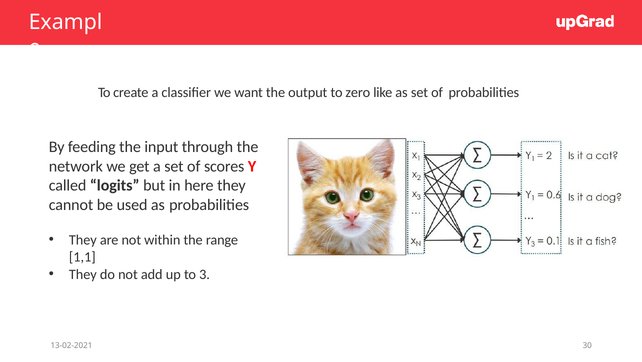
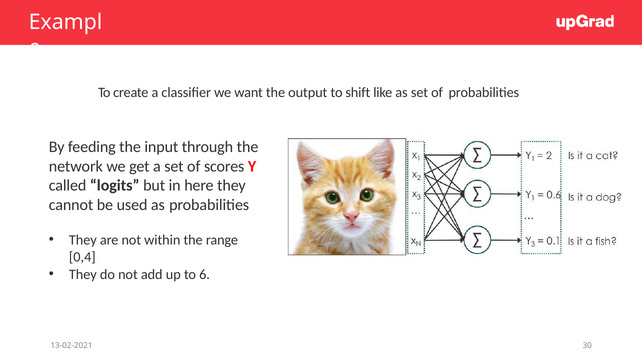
zero: zero -> shift
1,1: 1,1 -> 0,4
3: 3 -> 6
